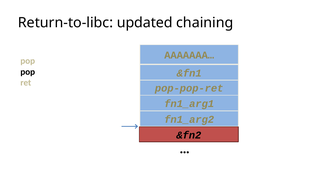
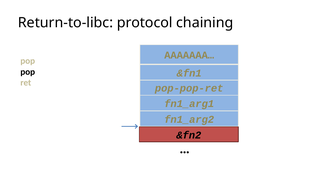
updated: updated -> protocol
